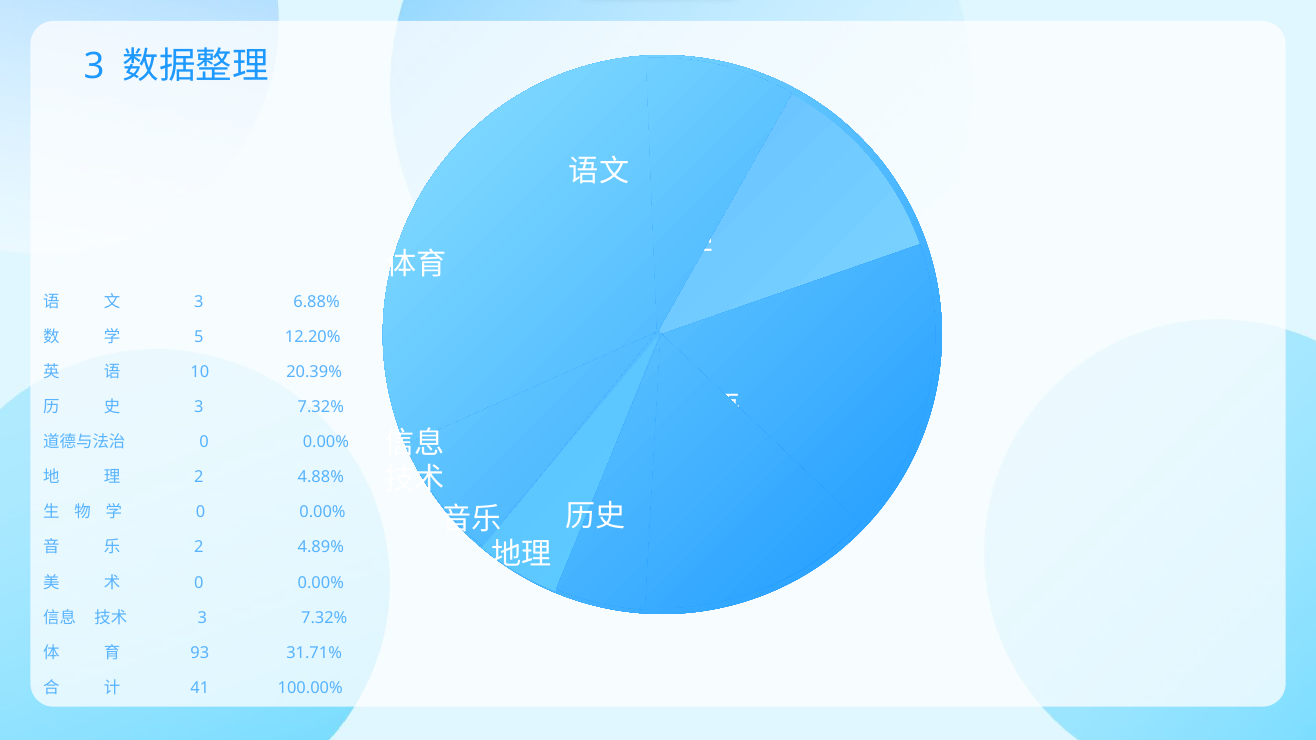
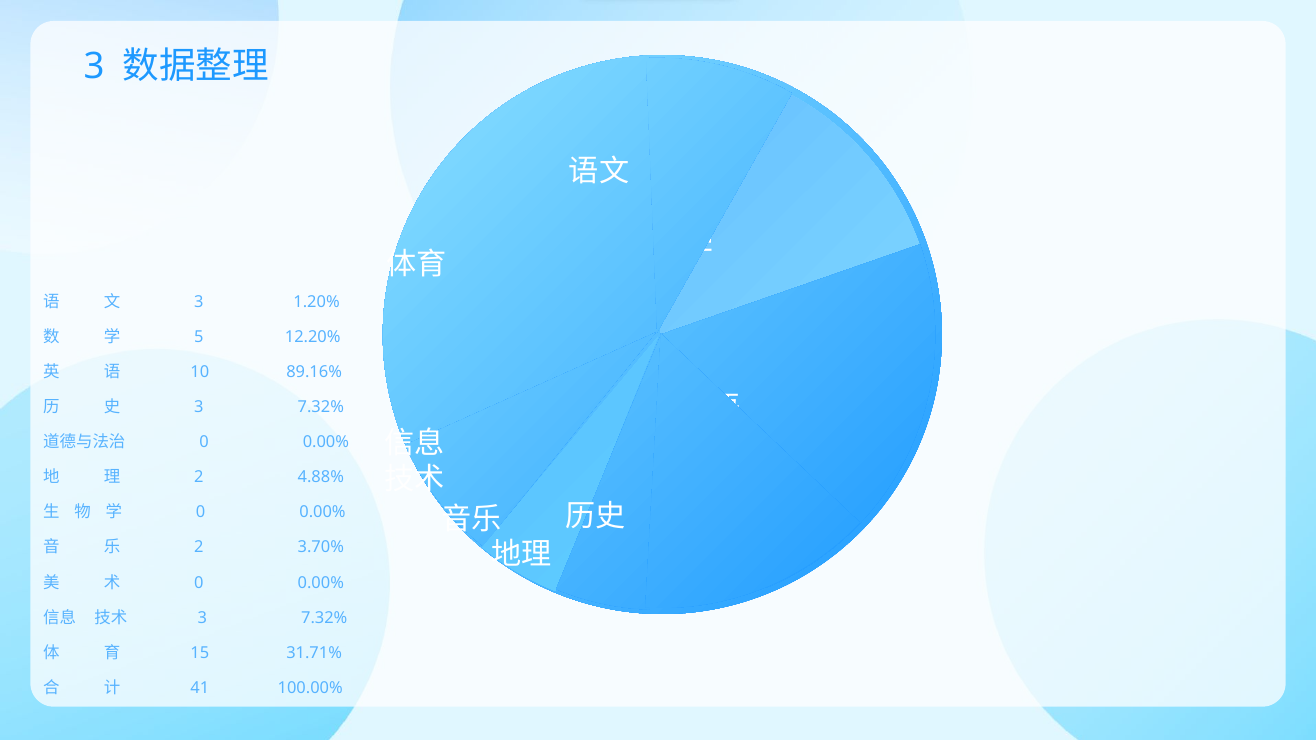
6.88%: 6.88% -> 1.20%
20.39%: 20.39% -> 89.16%
4.89%: 4.89% -> 3.70%
93: 93 -> 15
